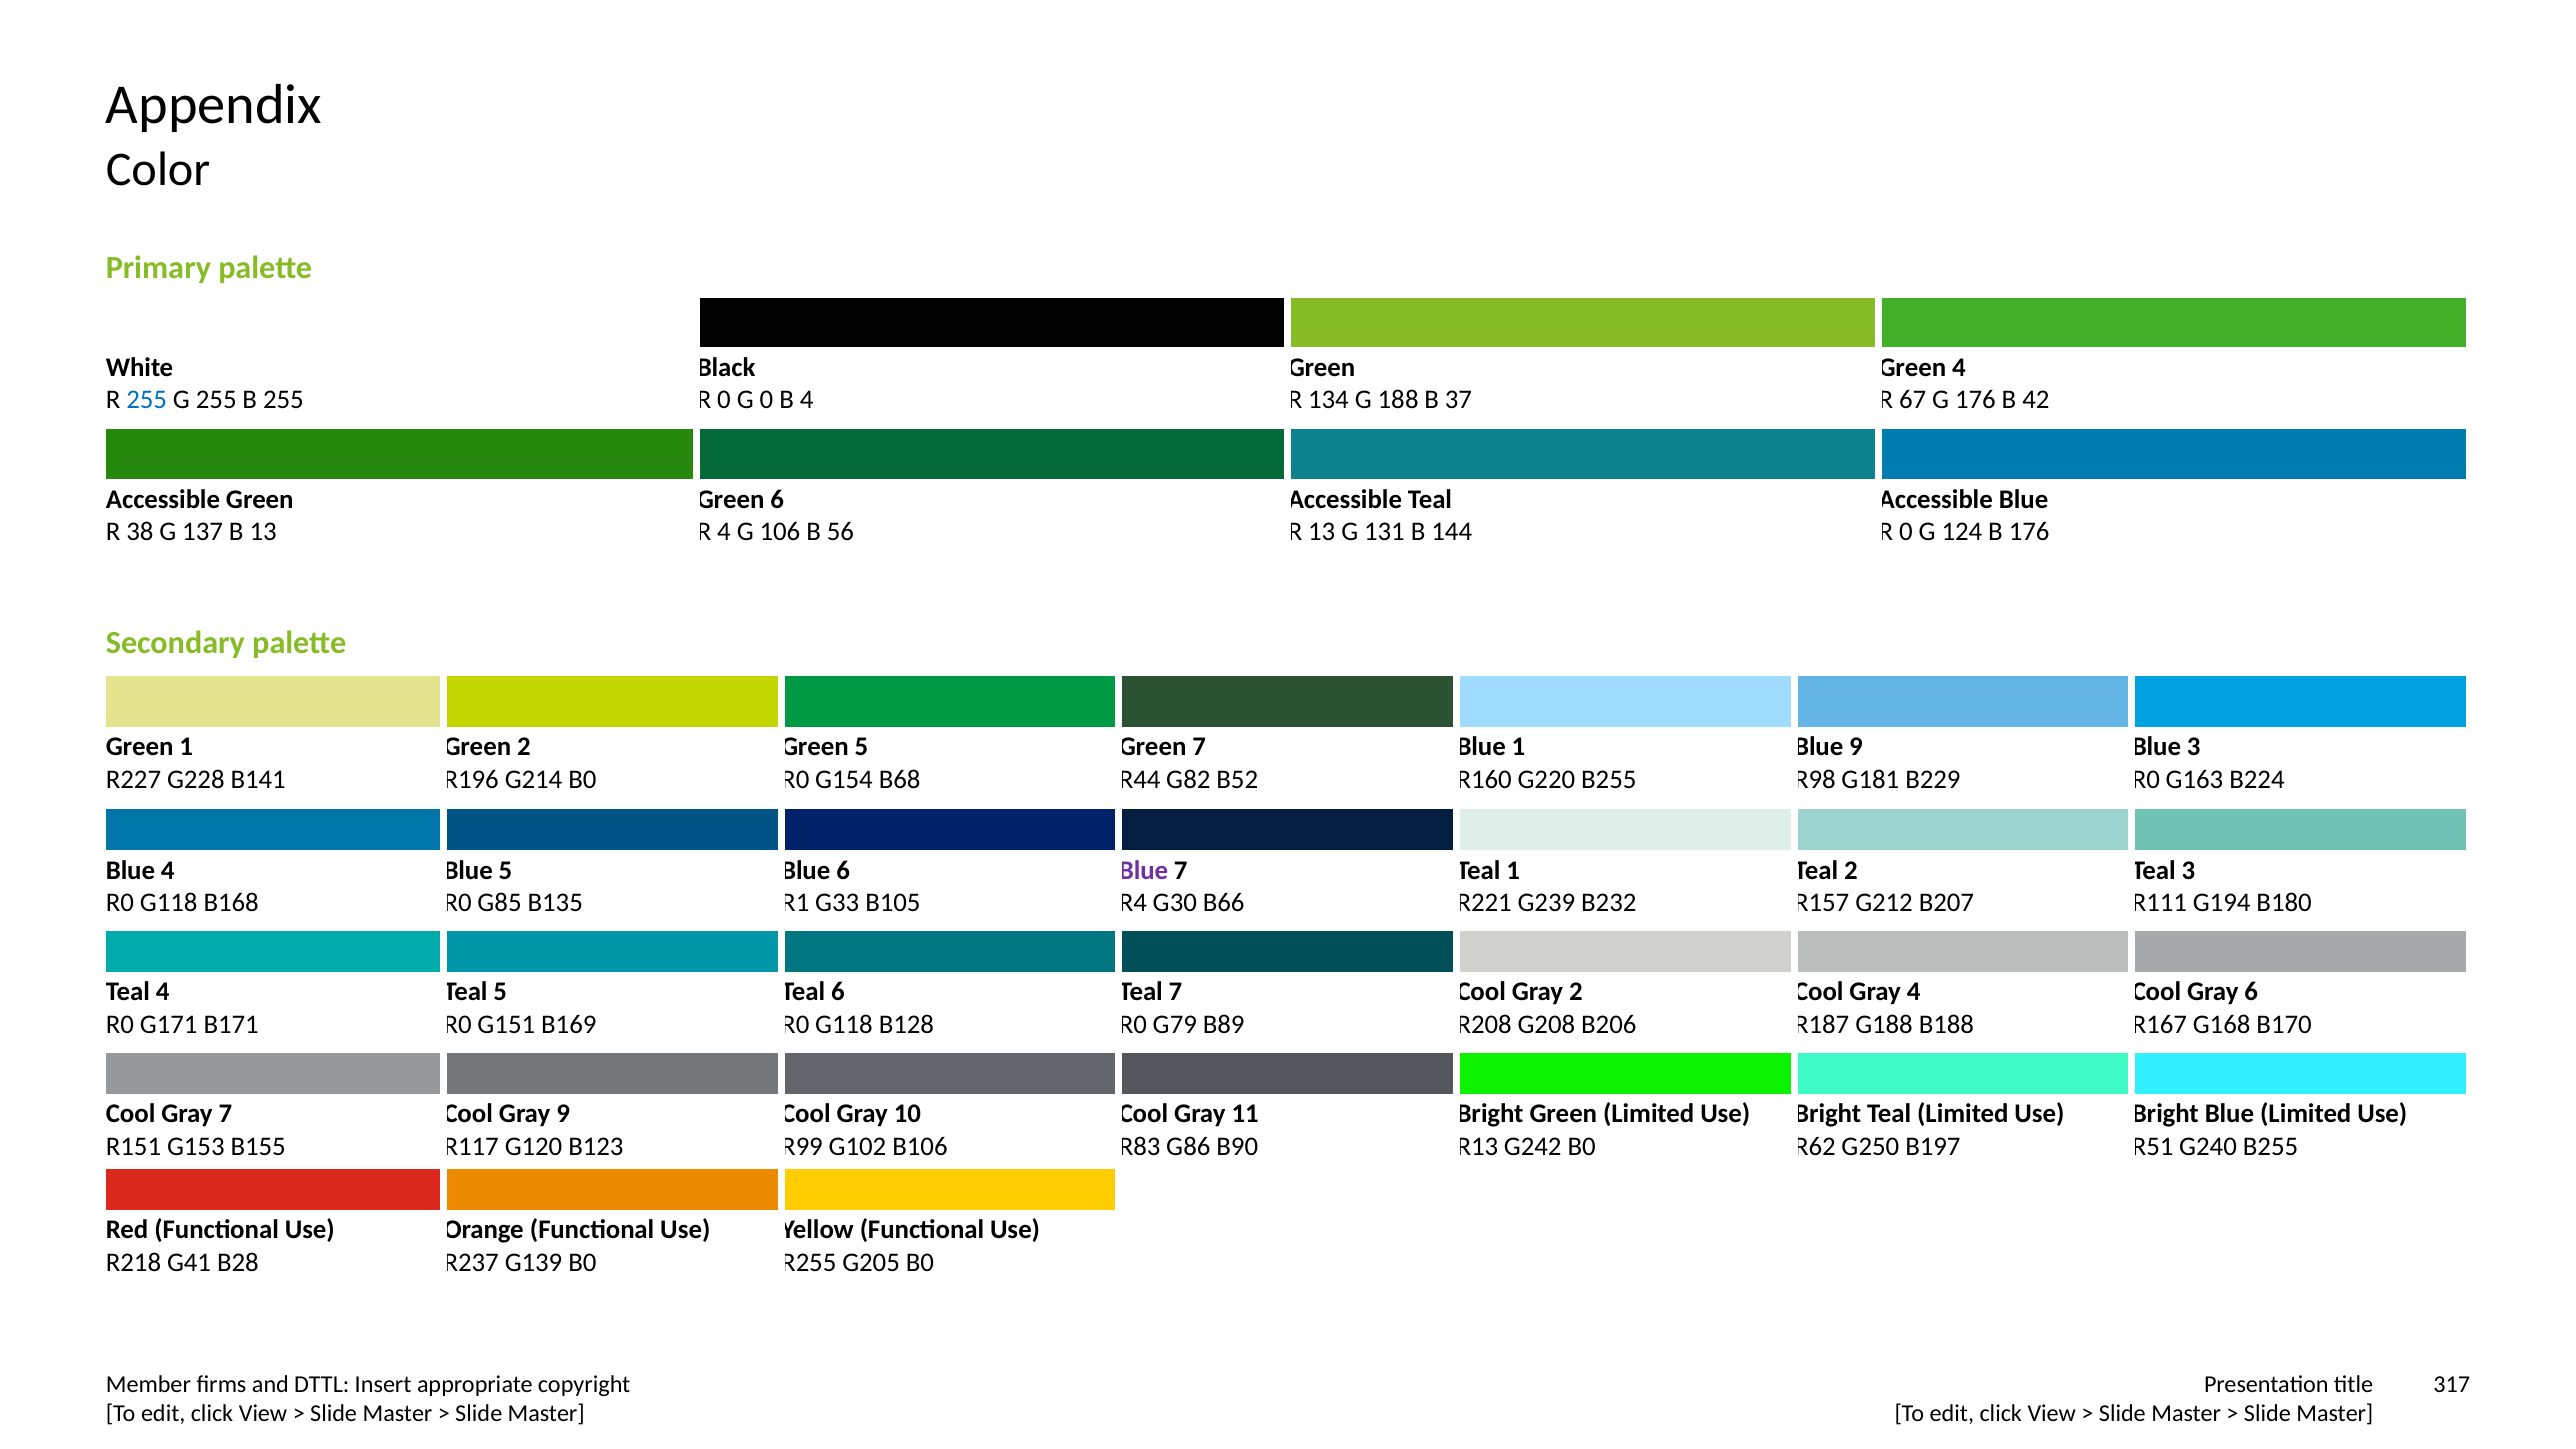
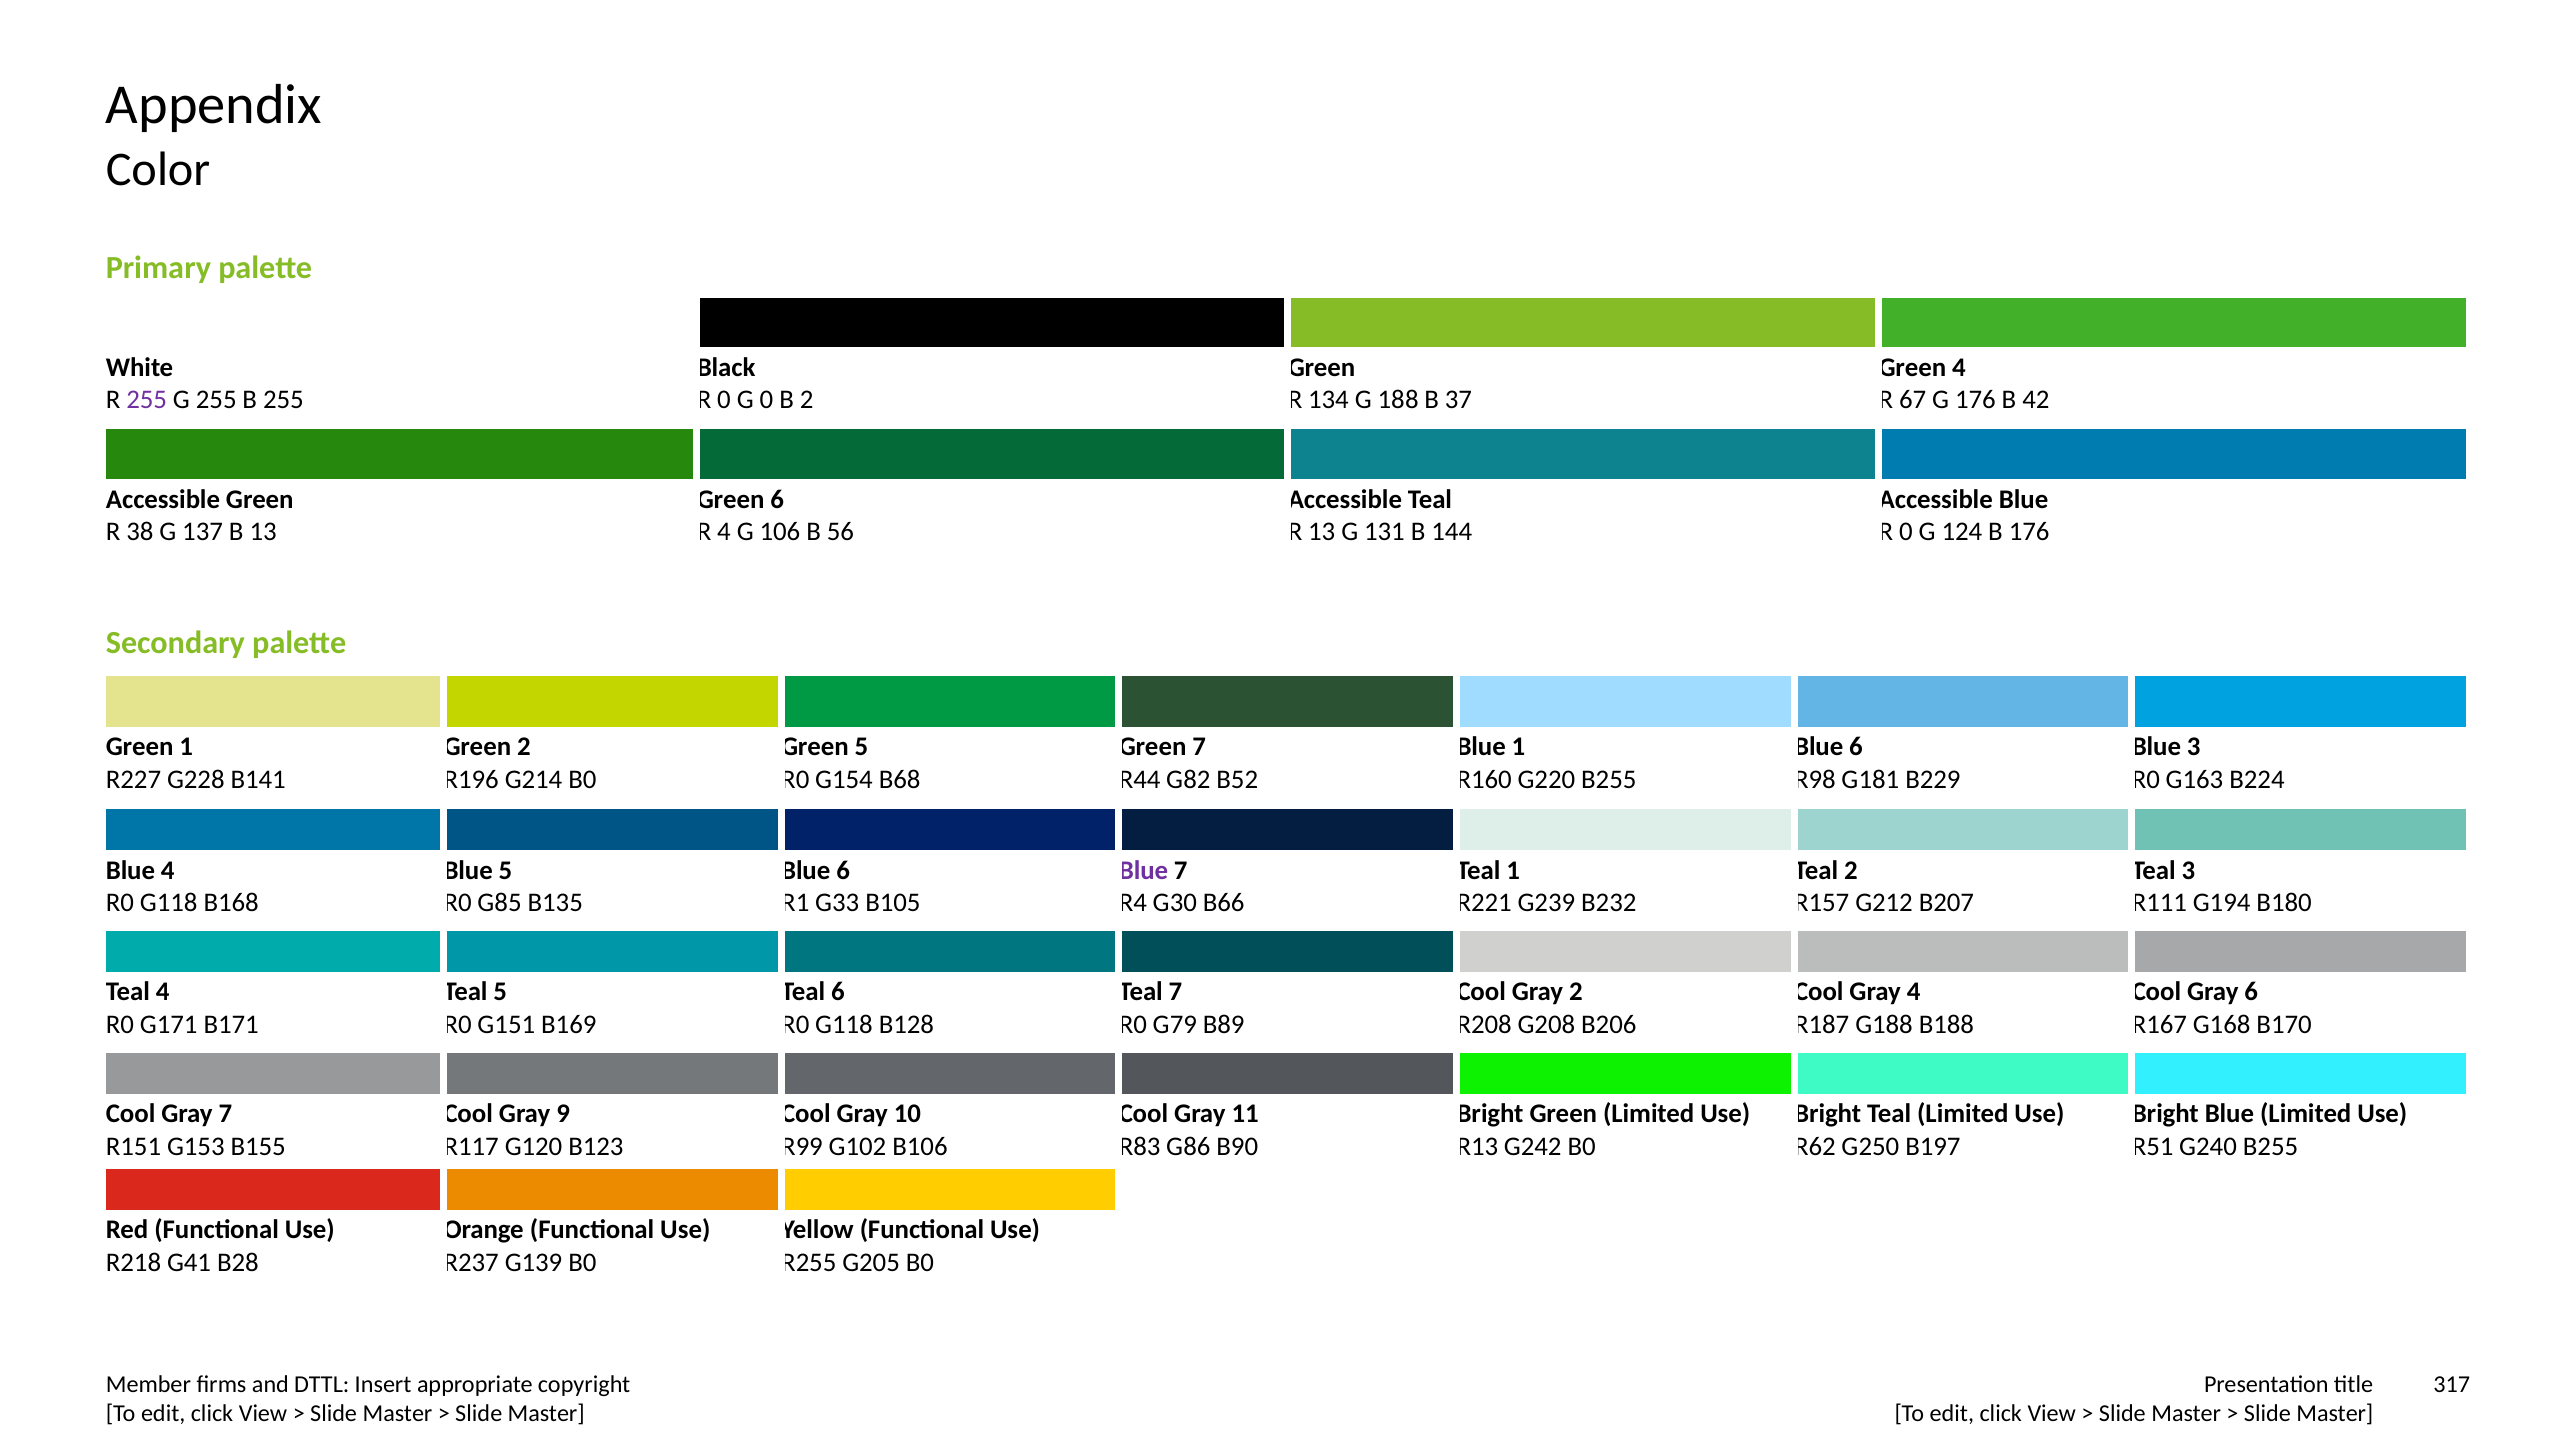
255 at (147, 400) colour: blue -> purple
B 4: 4 -> 2
9 at (1856, 747): 9 -> 6
